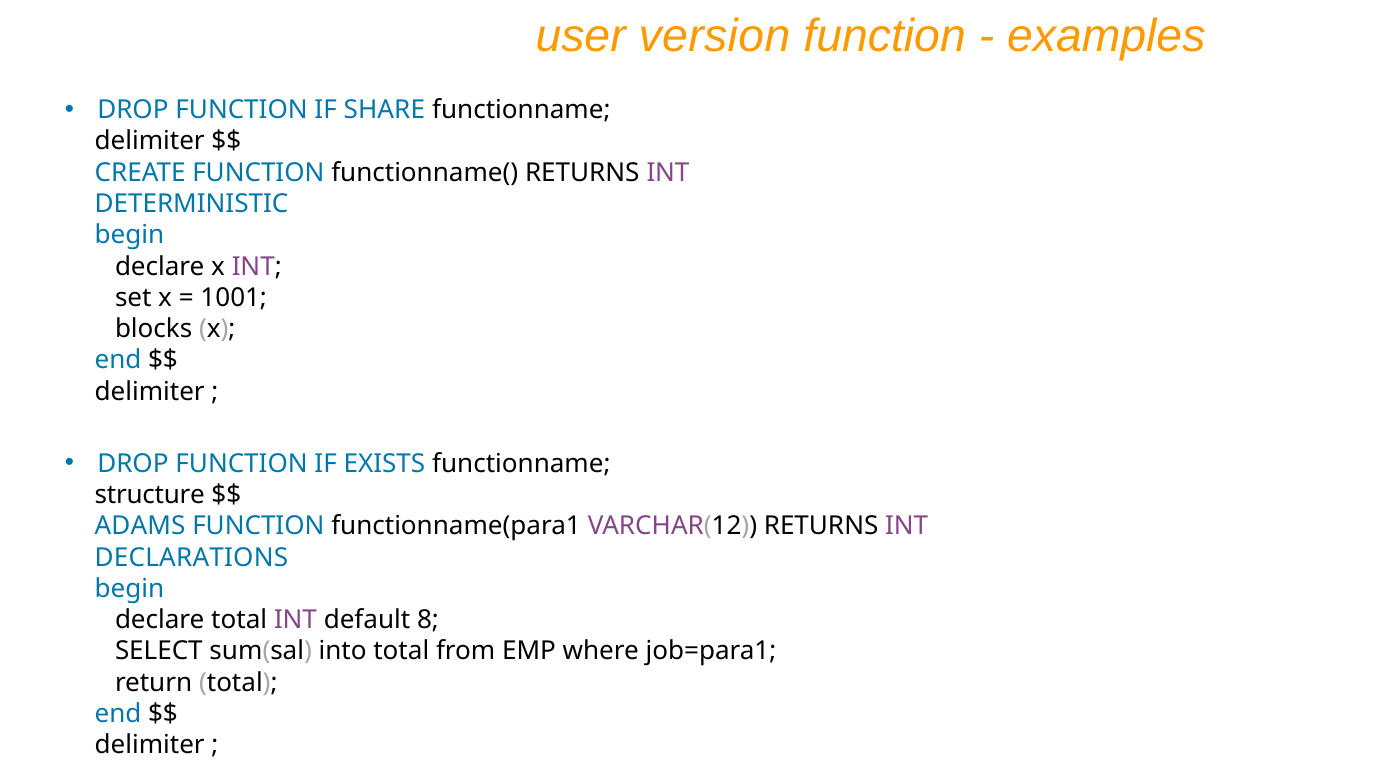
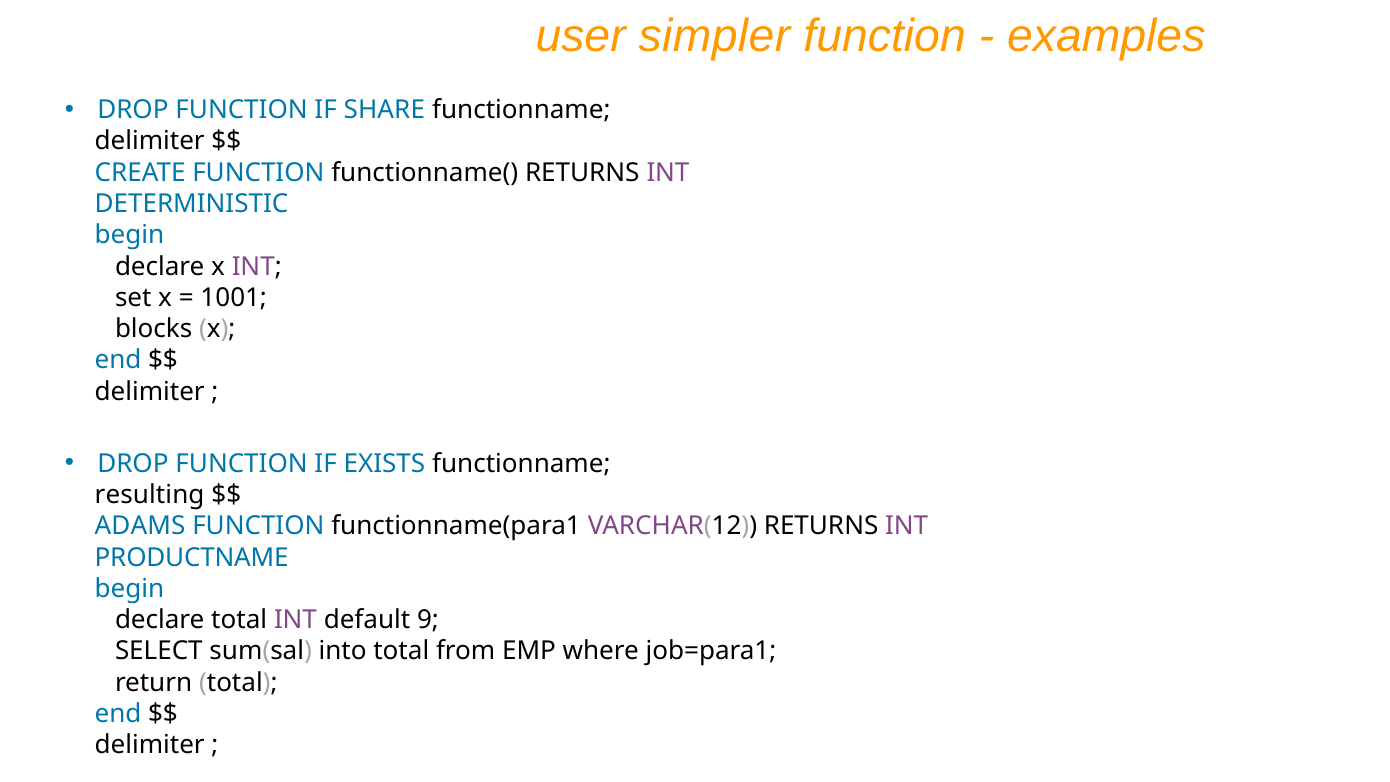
version: version -> simpler
structure: structure -> resulting
DECLARATIONS: DECLARATIONS -> PRODUCTNAME
8: 8 -> 9
